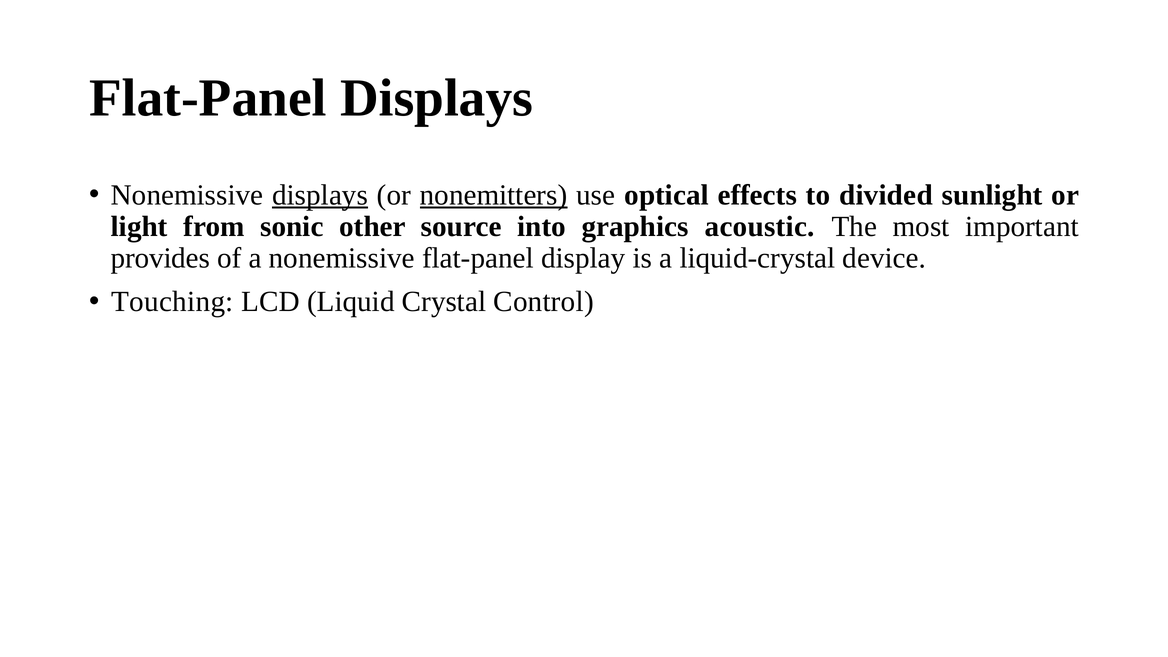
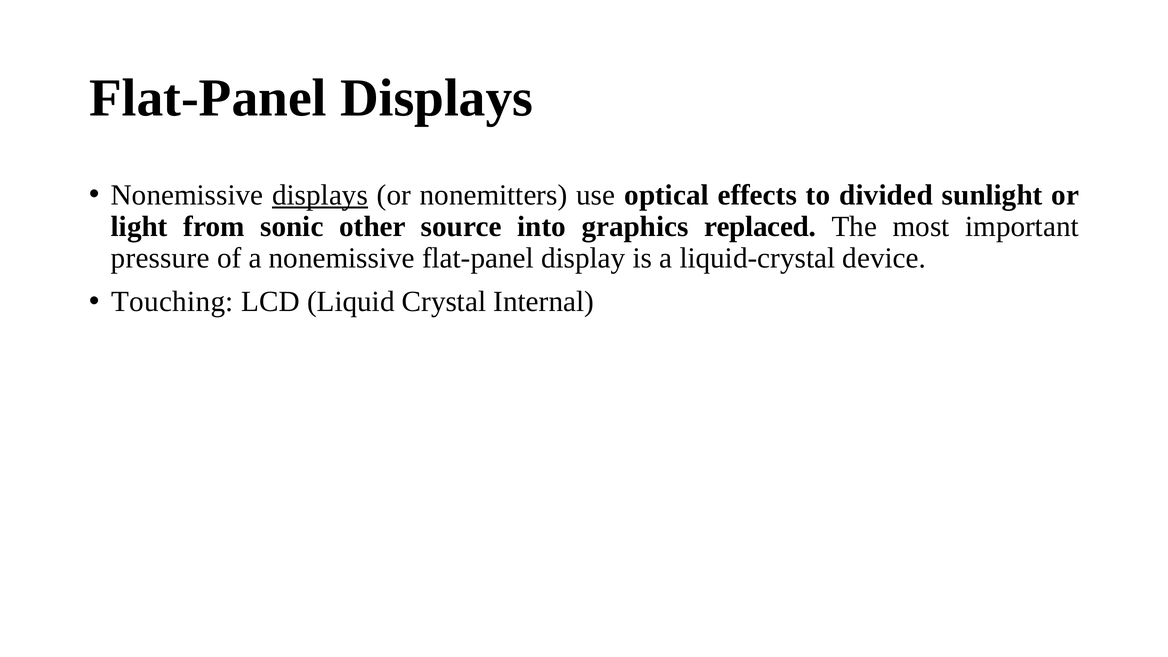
nonemitters underline: present -> none
acoustic: acoustic -> replaced
provides: provides -> pressure
Control: Control -> Internal
